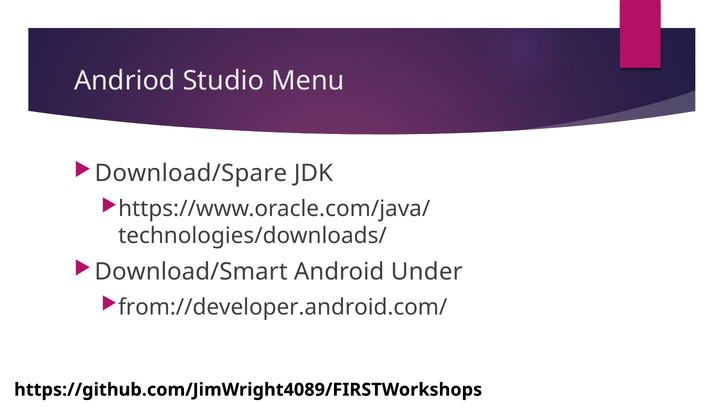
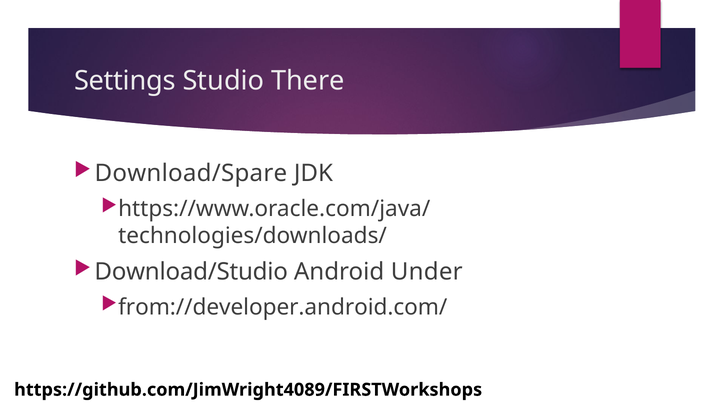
Andriod: Andriod -> Settings
Menu: Menu -> There
Download/Smart: Download/Smart -> Download/Studio
